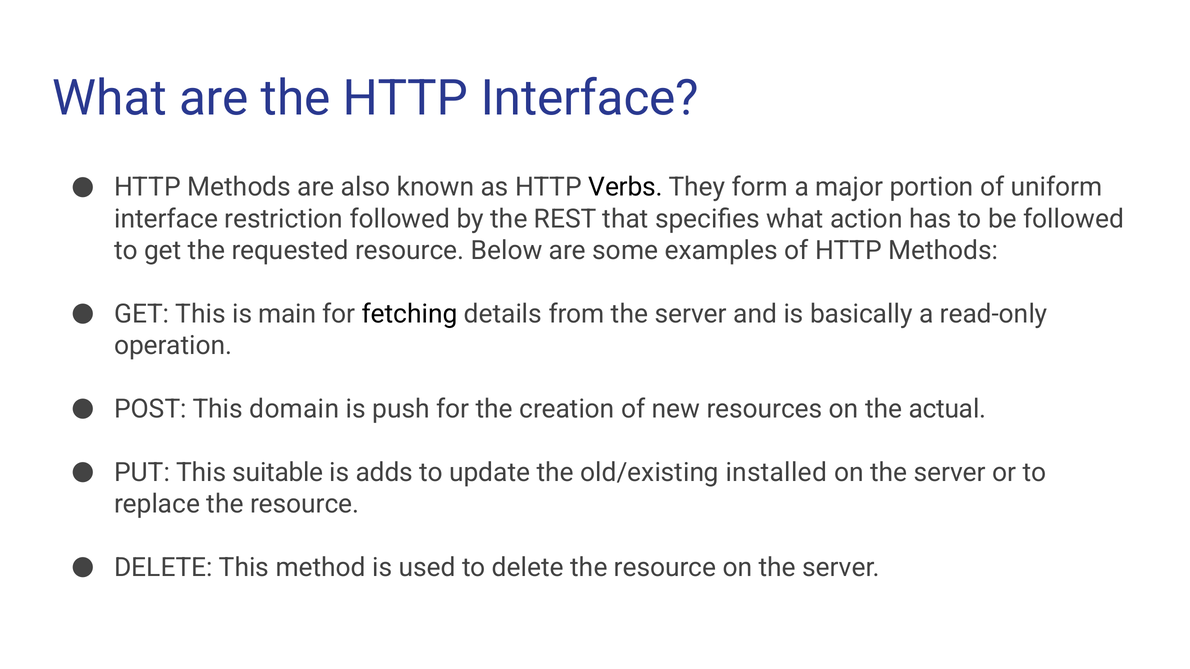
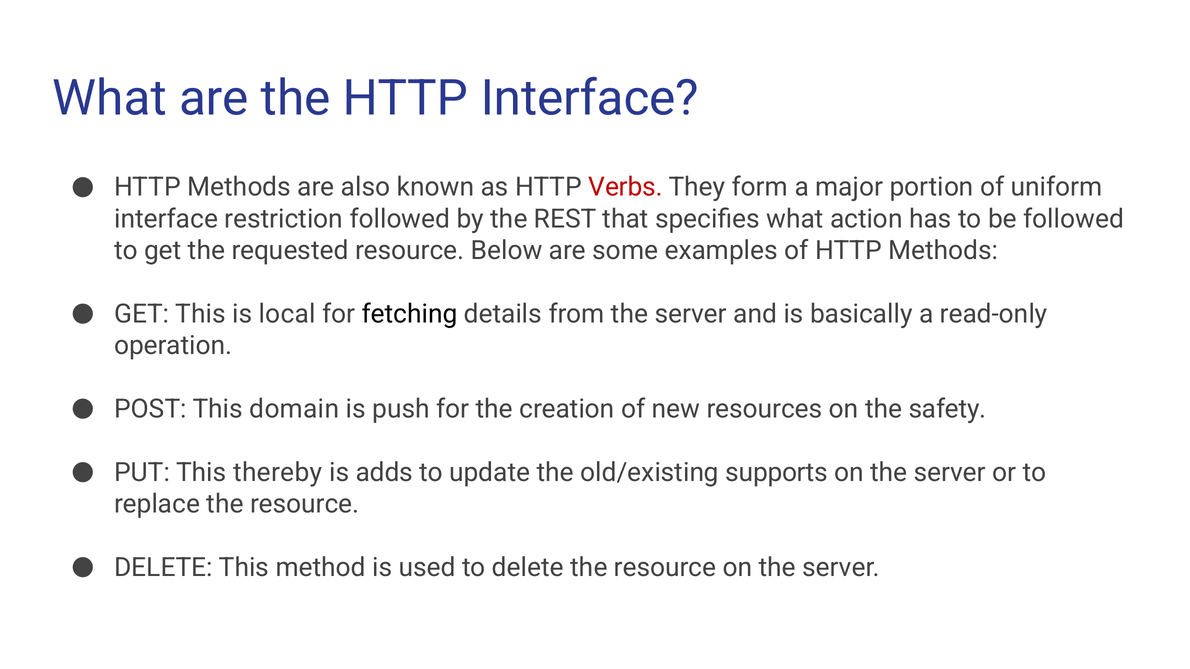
Verbs colour: black -> red
main: main -> local
actual: actual -> safety
suitable: suitable -> thereby
installed: installed -> supports
